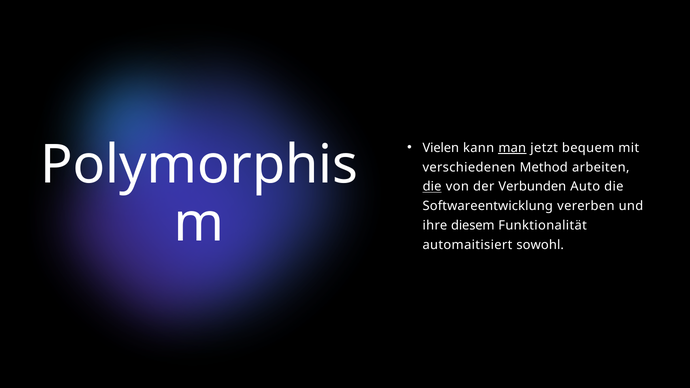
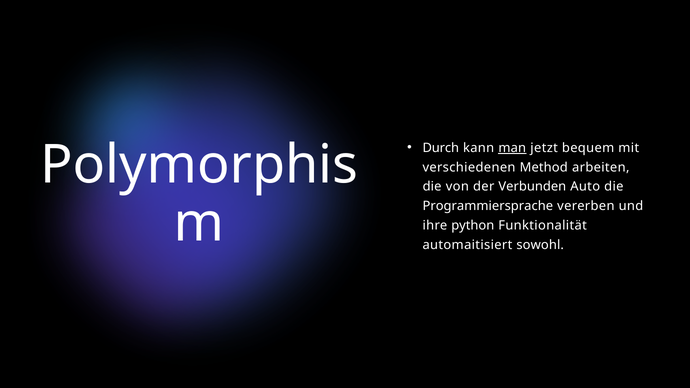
Vielen: Vielen -> Durch
die at (432, 187) underline: present -> none
Softwareentwicklung: Softwareentwicklung -> Programmiersprache
diesem: diesem -> python
